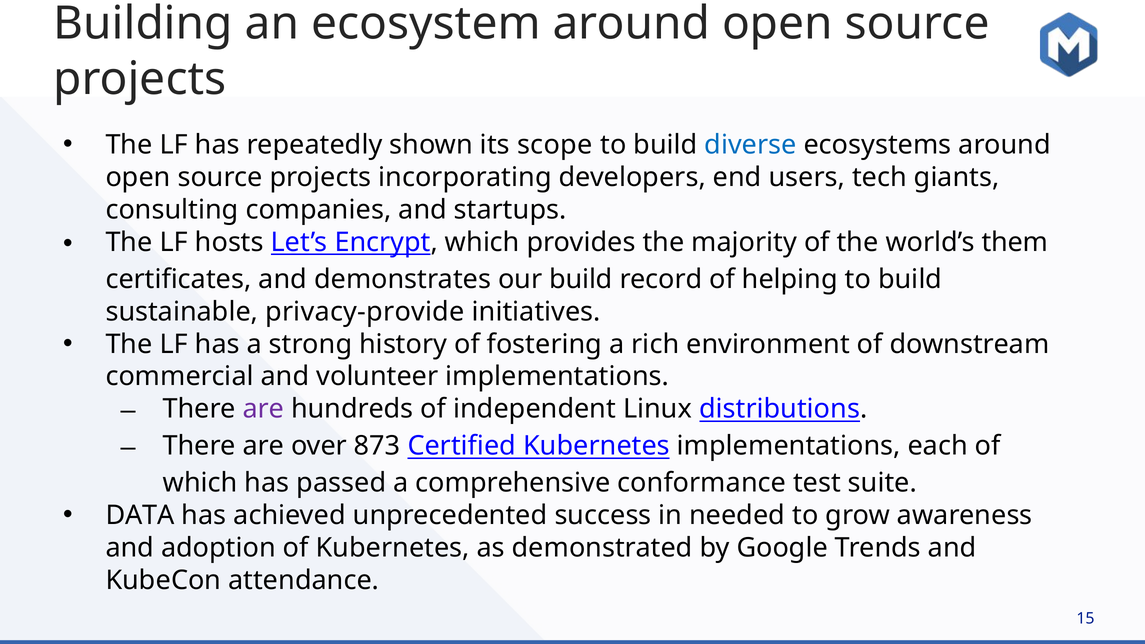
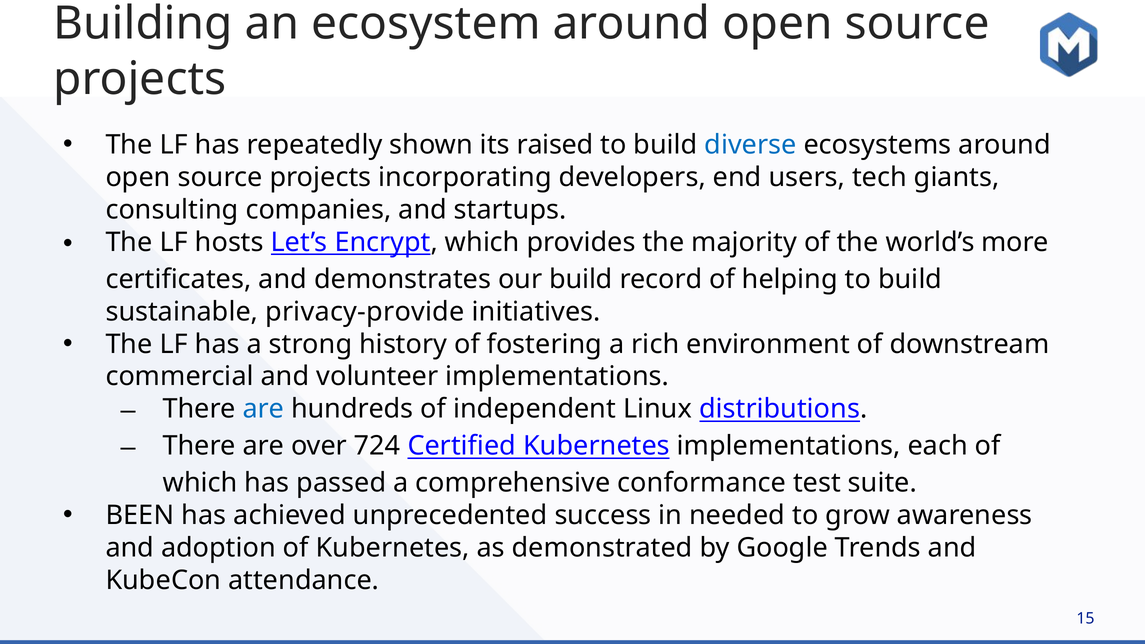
scope: scope -> raised
them: them -> more
are at (263, 409) colour: purple -> blue
873: 873 -> 724
DATA: DATA -> BEEN
